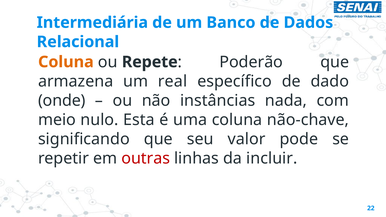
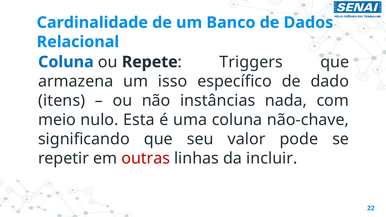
Intermediária: Intermediária -> Cardinalidade
Coluna at (66, 62) colour: orange -> blue
Poderão: Poderão -> Triggers
real: real -> isso
onde: onde -> itens
